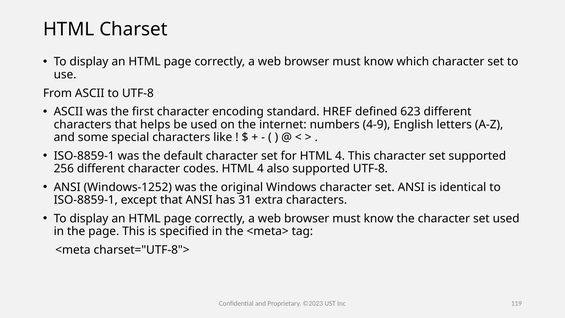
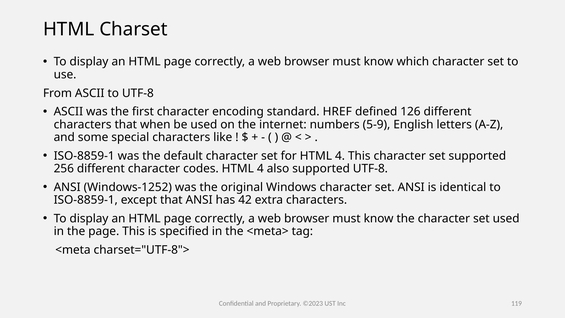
623: 623 -> 126
helps: helps -> when
4-9: 4-9 -> 5-9
31: 31 -> 42
